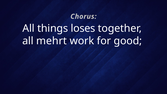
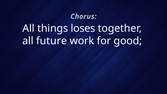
mehrt: mehrt -> future
